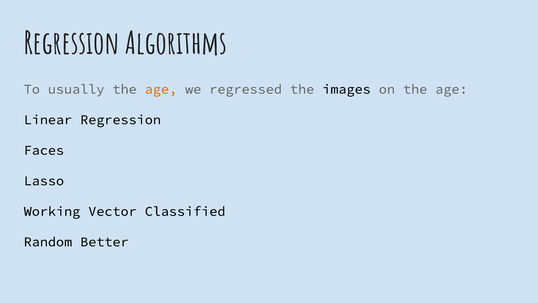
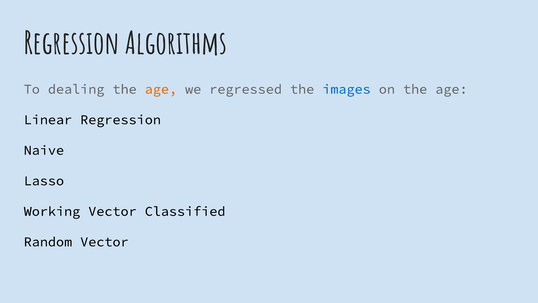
usually: usually -> dealing
images colour: black -> blue
Faces: Faces -> Naive
Random Better: Better -> Vector
